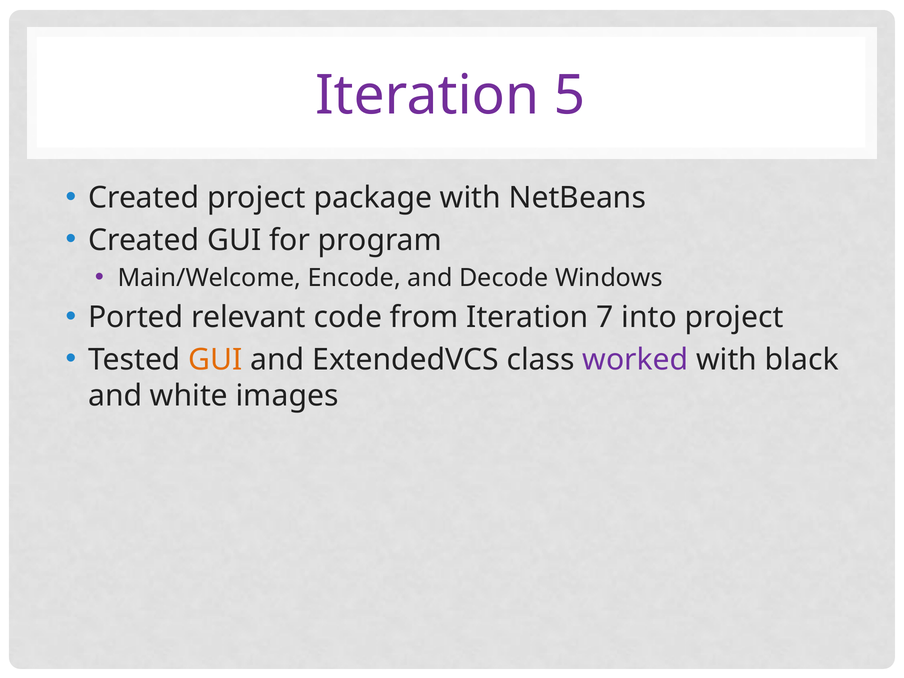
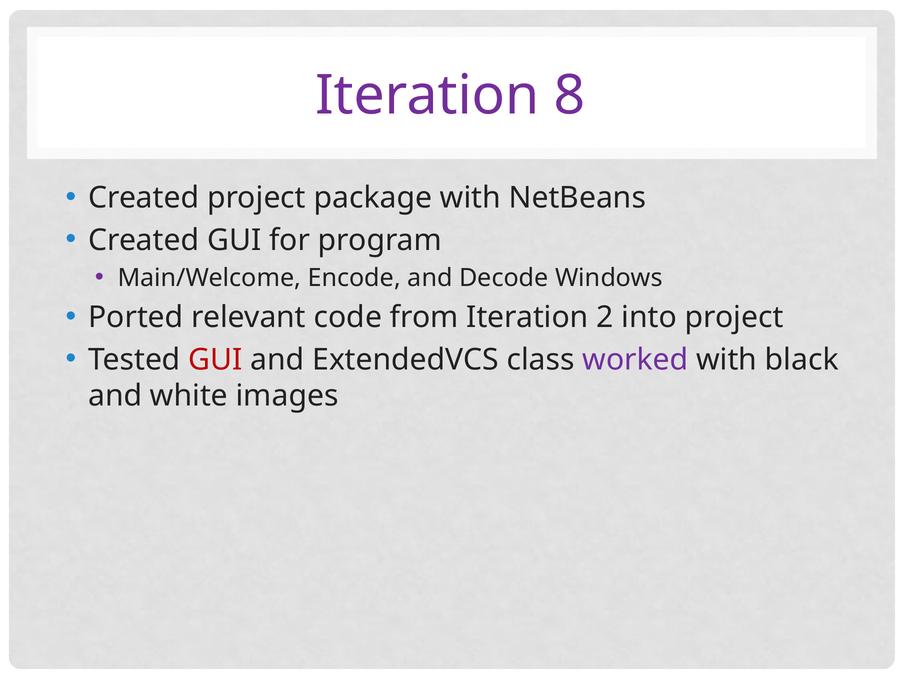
5: 5 -> 8
7: 7 -> 2
GUI at (215, 360) colour: orange -> red
